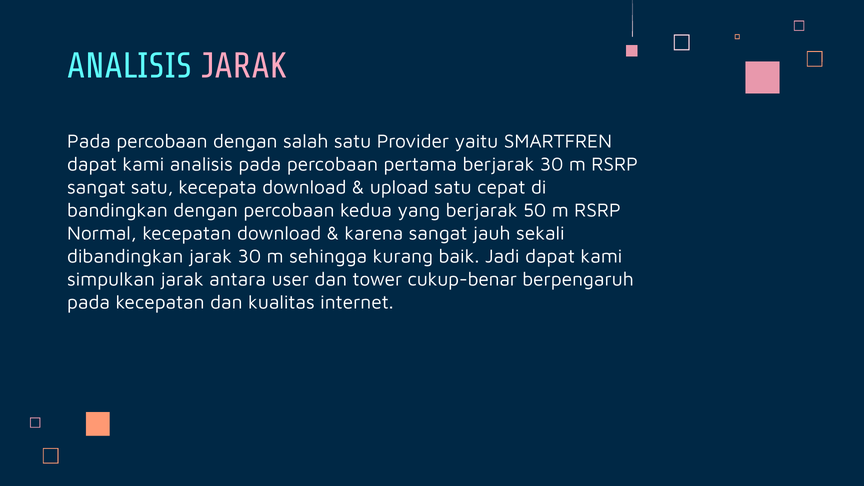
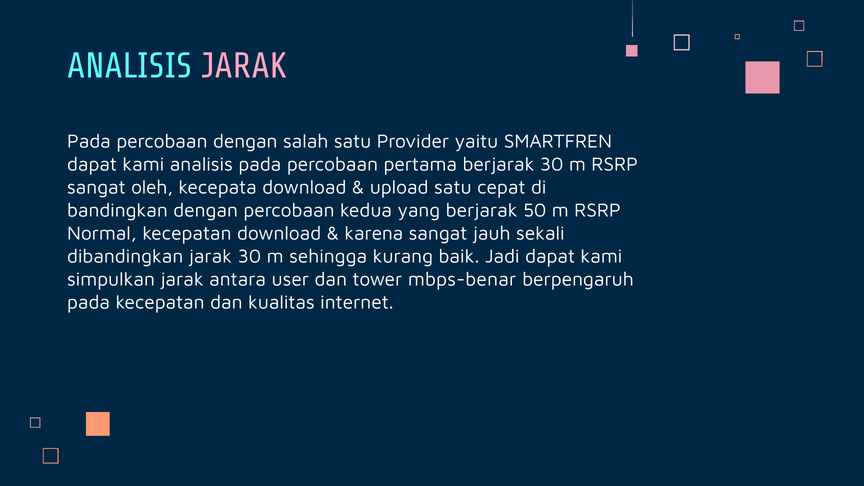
sangat satu: satu -> oleh
cukup-benar: cukup-benar -> mbps-benar
